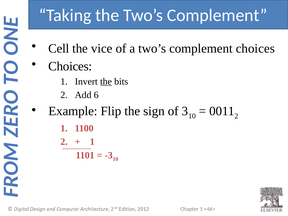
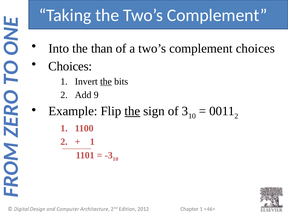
Cell: Cell -> Into
vice: vice -> than
6: 6 -> 9
the at (132, 111) underline: none -> present
